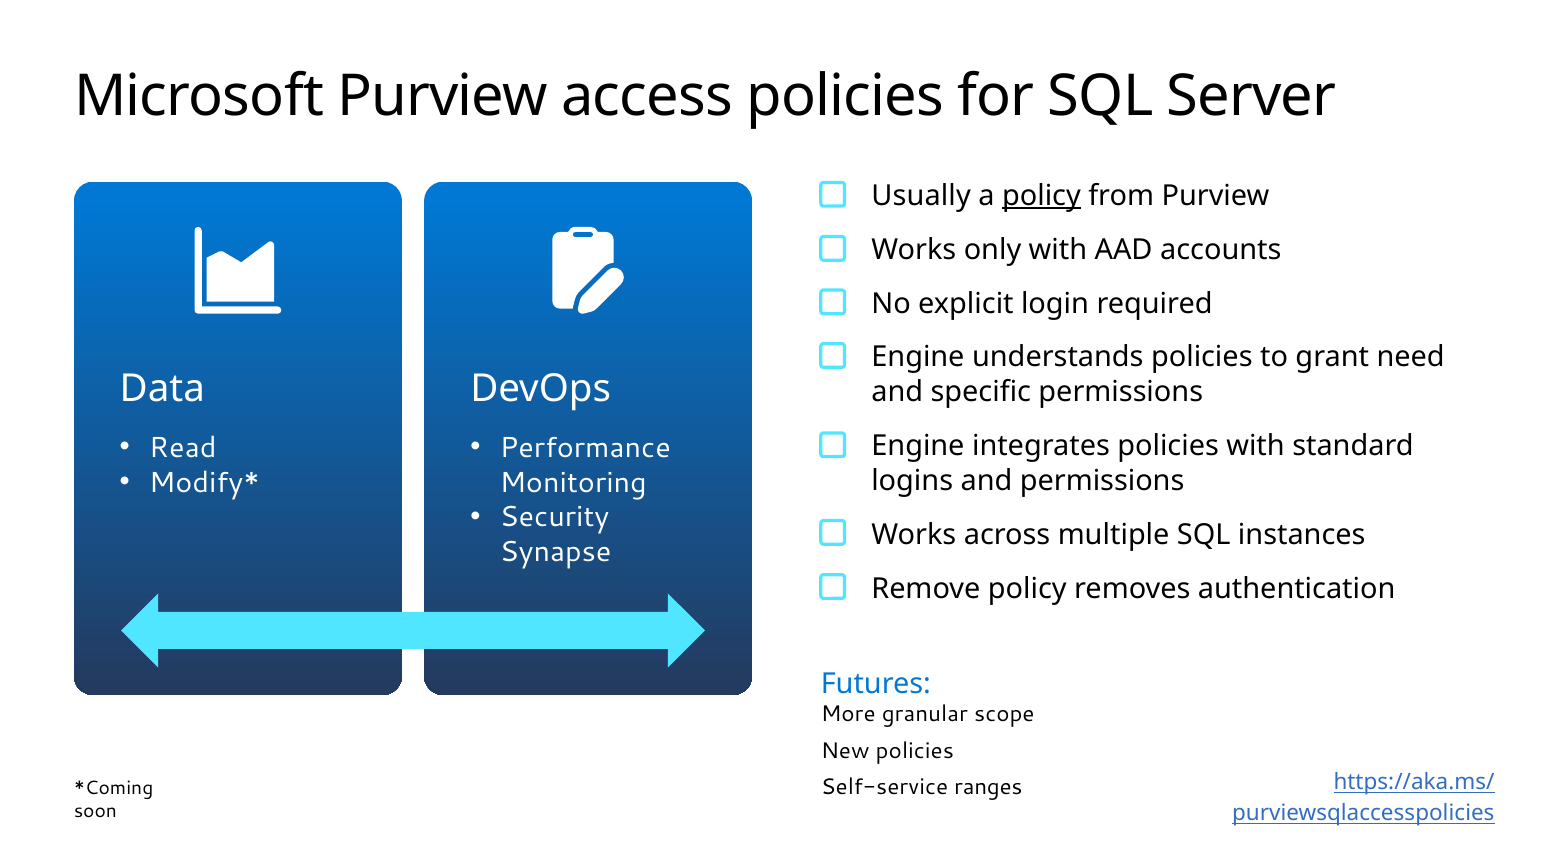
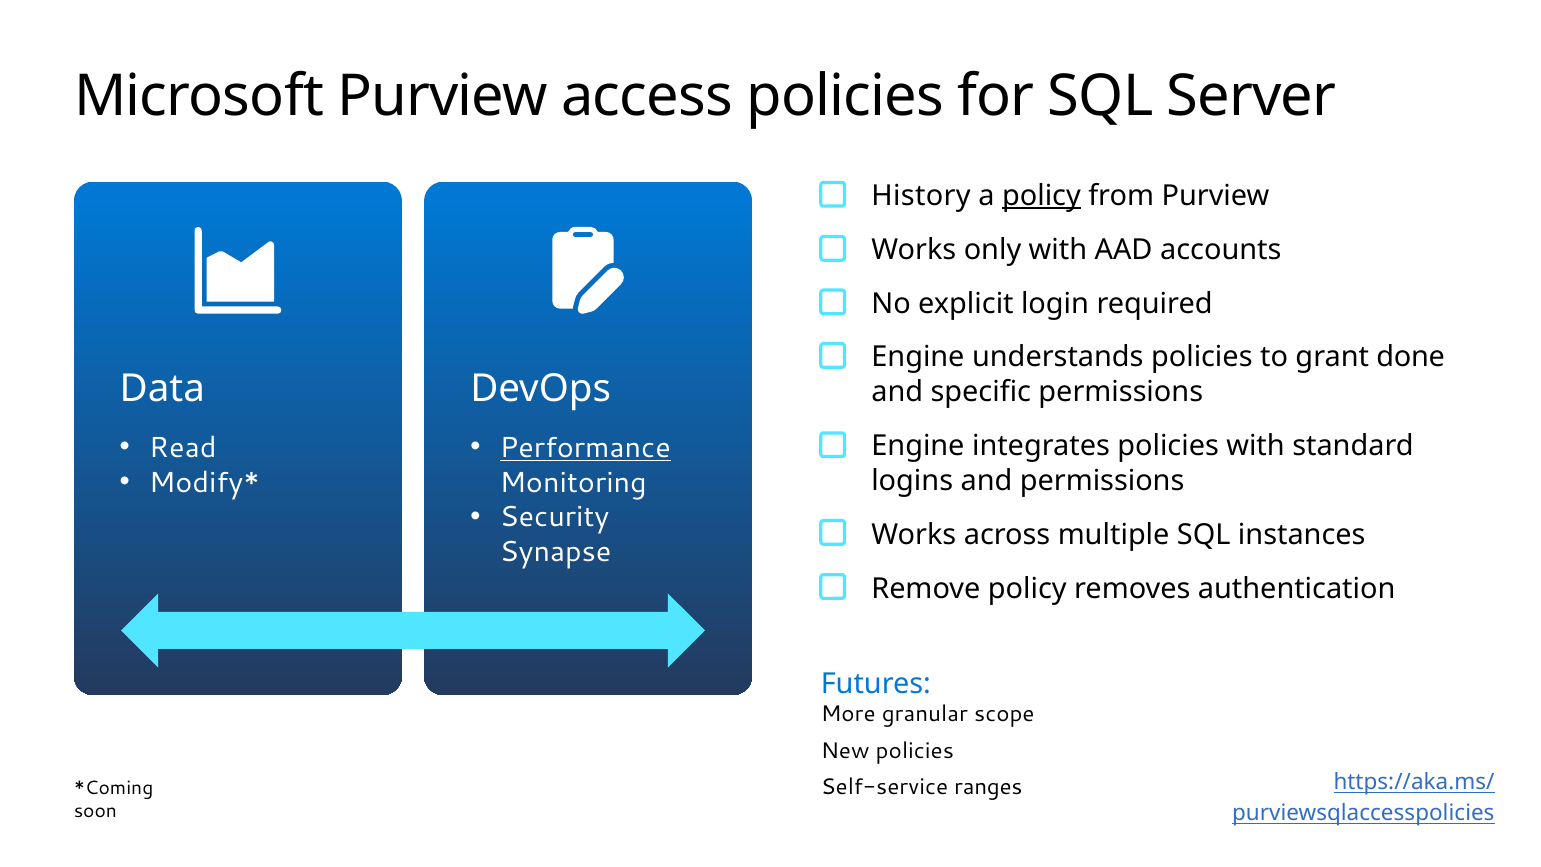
Usually: Usually -> History
need: need -> done
Performance underline: none -> present
